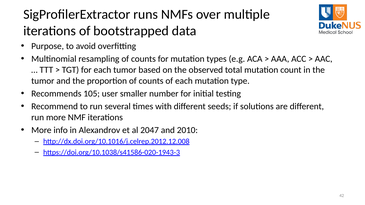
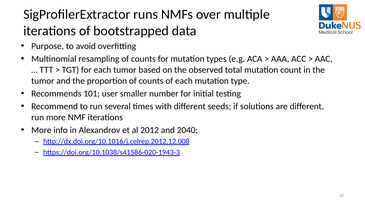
105: 105 -> 101
2047: 2047 -> 2012
2010: 2010 -> 2040
